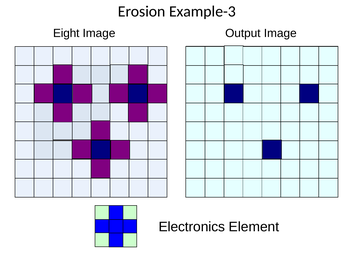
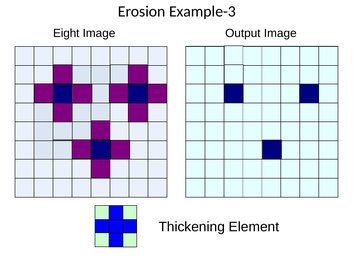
Electronics: Electronics -> Thickening
